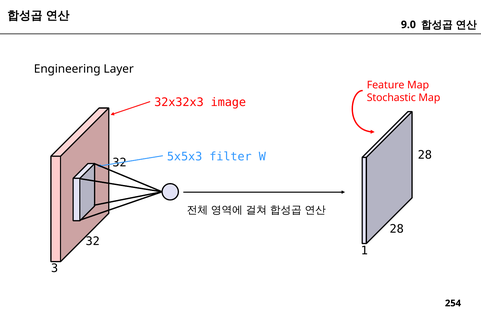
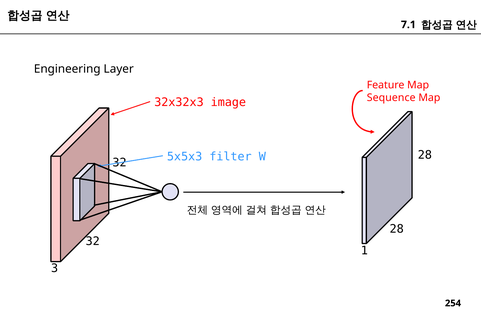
9.0: 9.0 -> 7.1
Stochastic: Stochastic -> Sequence
